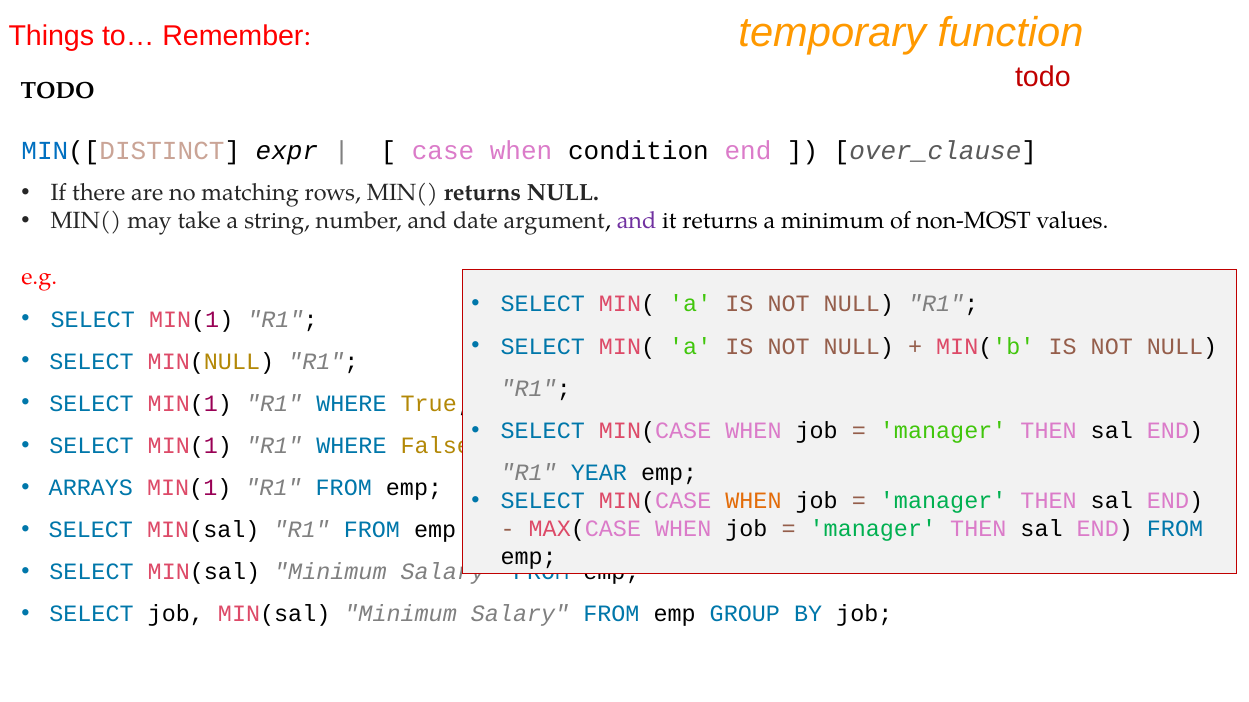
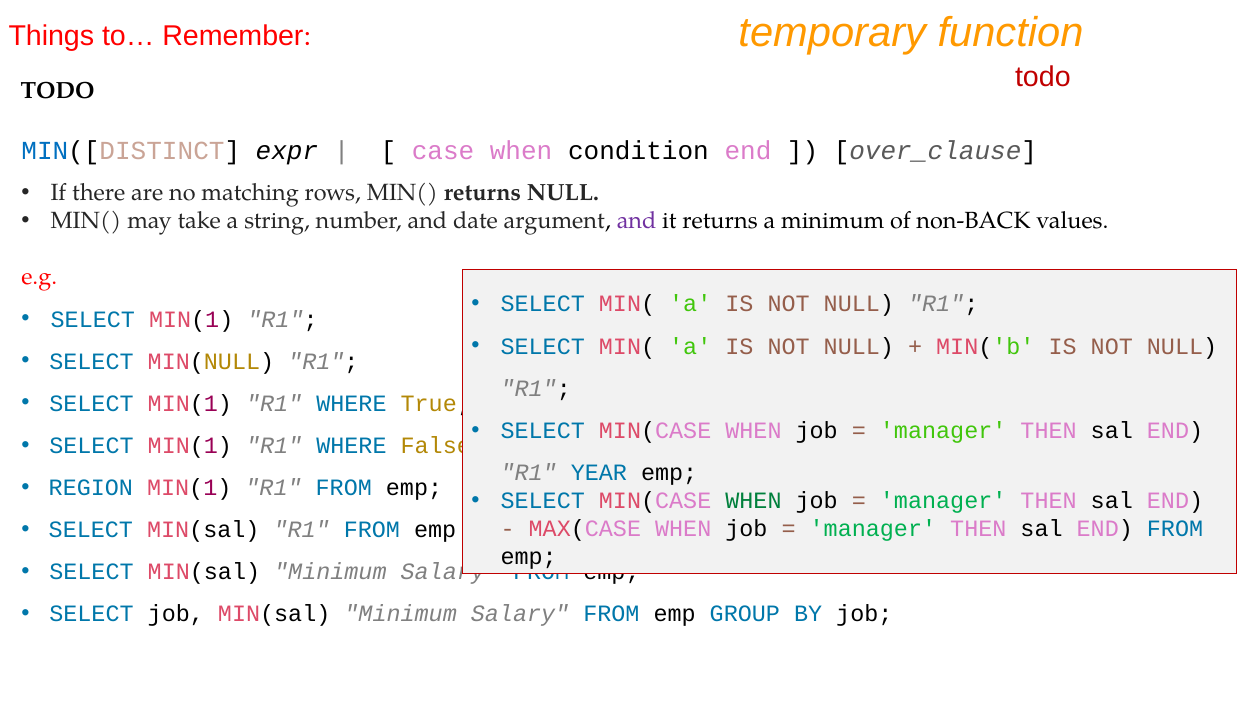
non-MOST: non-MOST -> non-BACK
ARRAYS: ARRAYS -> REGION
WHEN at (753, 501) colour: orange -> green
